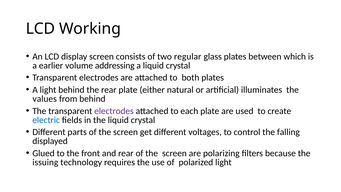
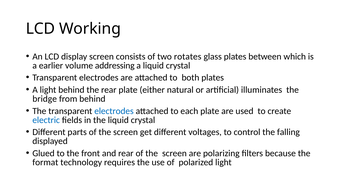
regular: regular -> rotates
values: values -> bridge
electrodes at (114, 111) colour: purple -> blue
issuing: issuing -> format
